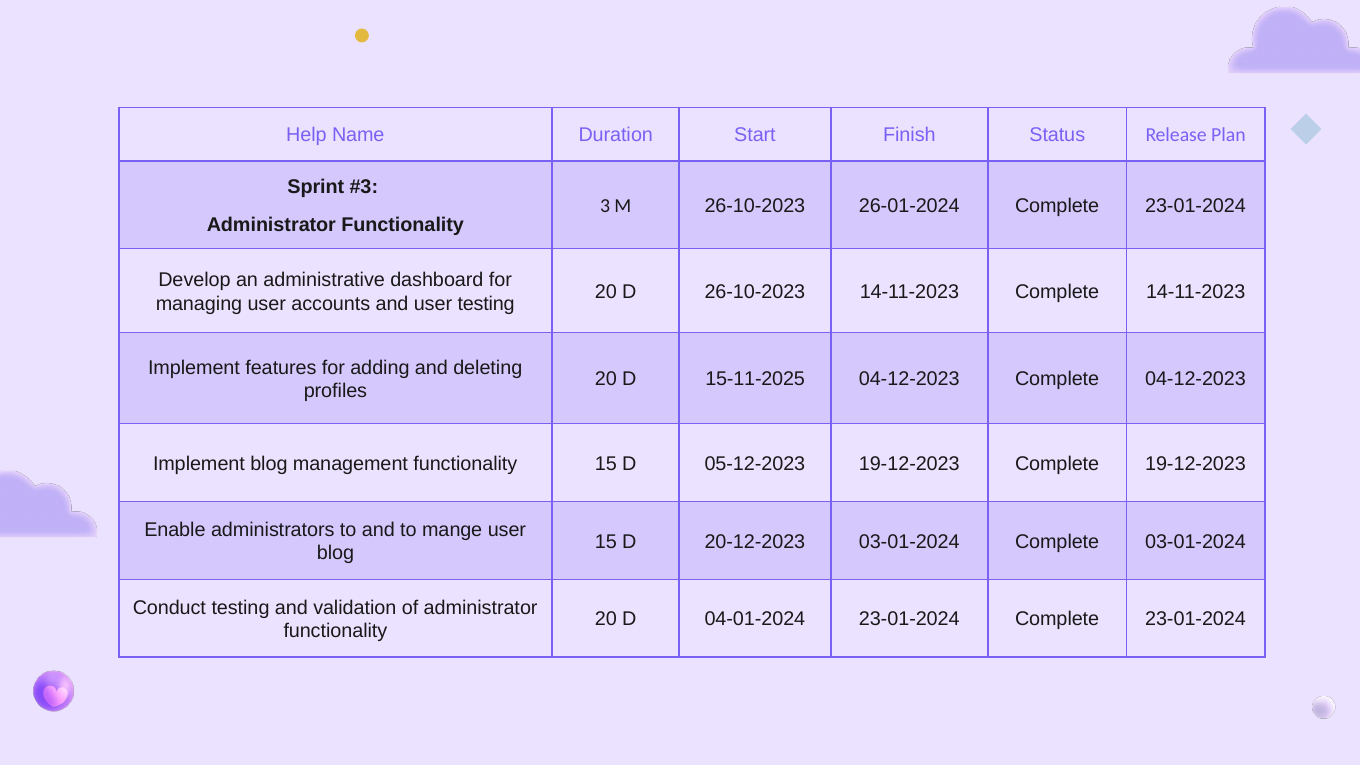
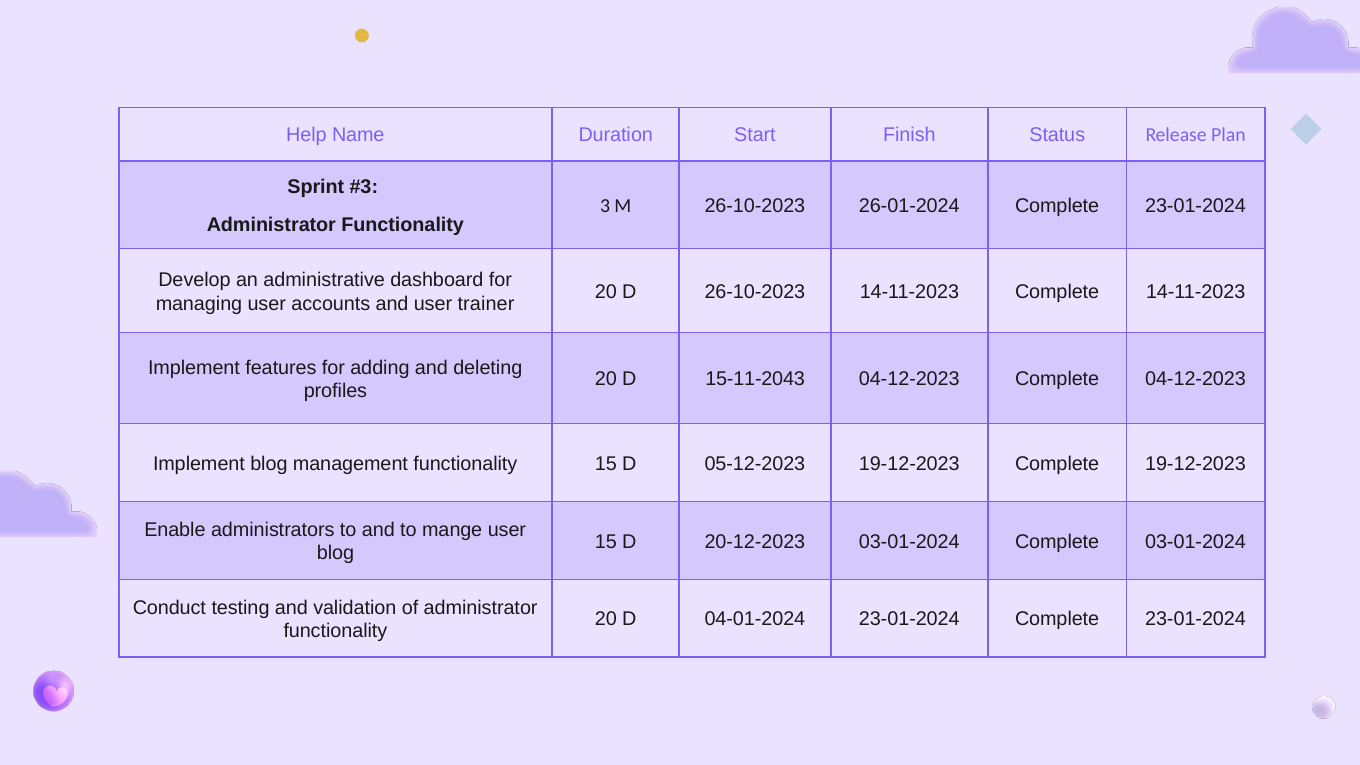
user testing: testing -> trainer
15-11-2025: 15-11-2025 -> 15-11-2043
